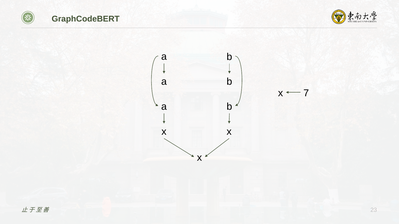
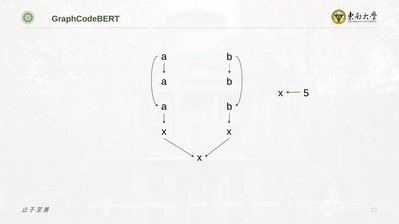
7: 7 -> 5
